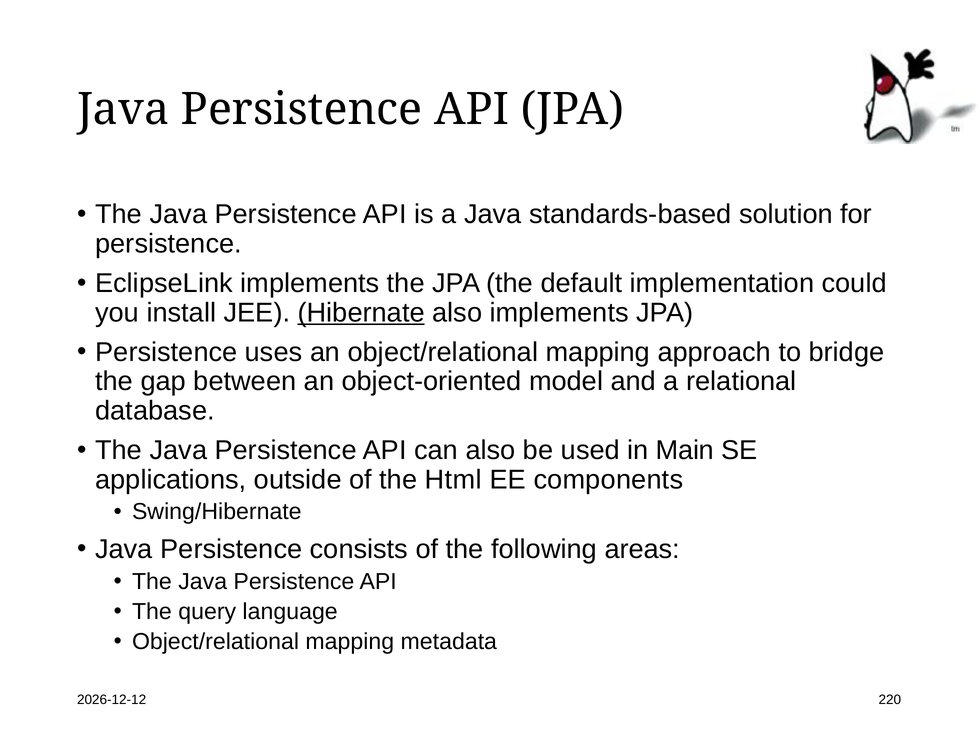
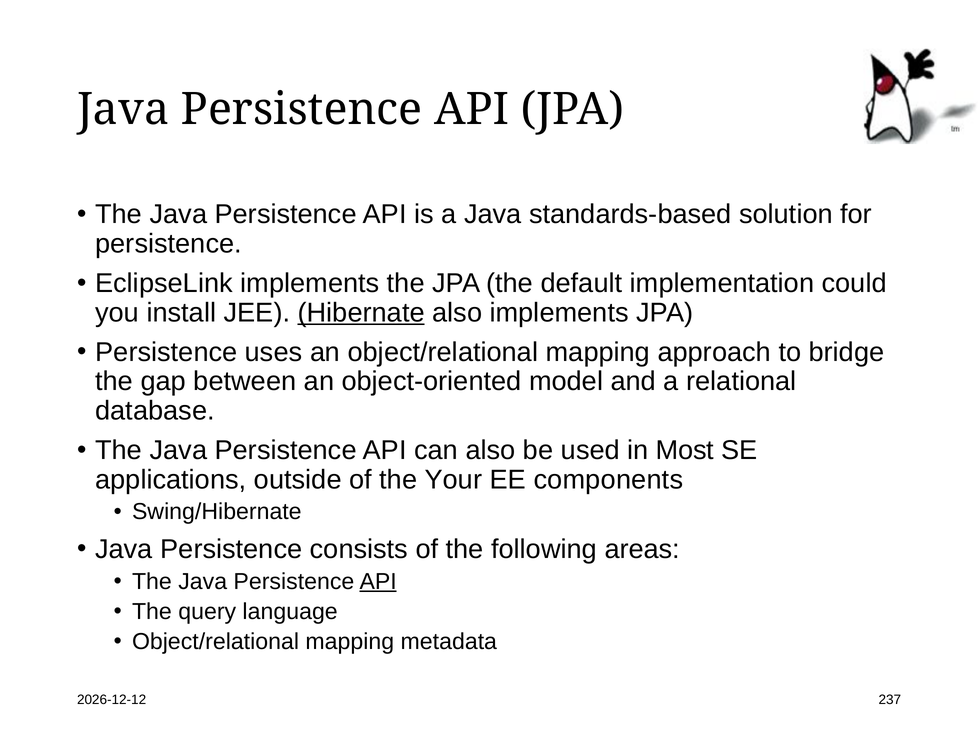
Main: Main -> Most
Html: Html -> Your
API at (378, 582) underline: none -> present
220: 220 -> 237
